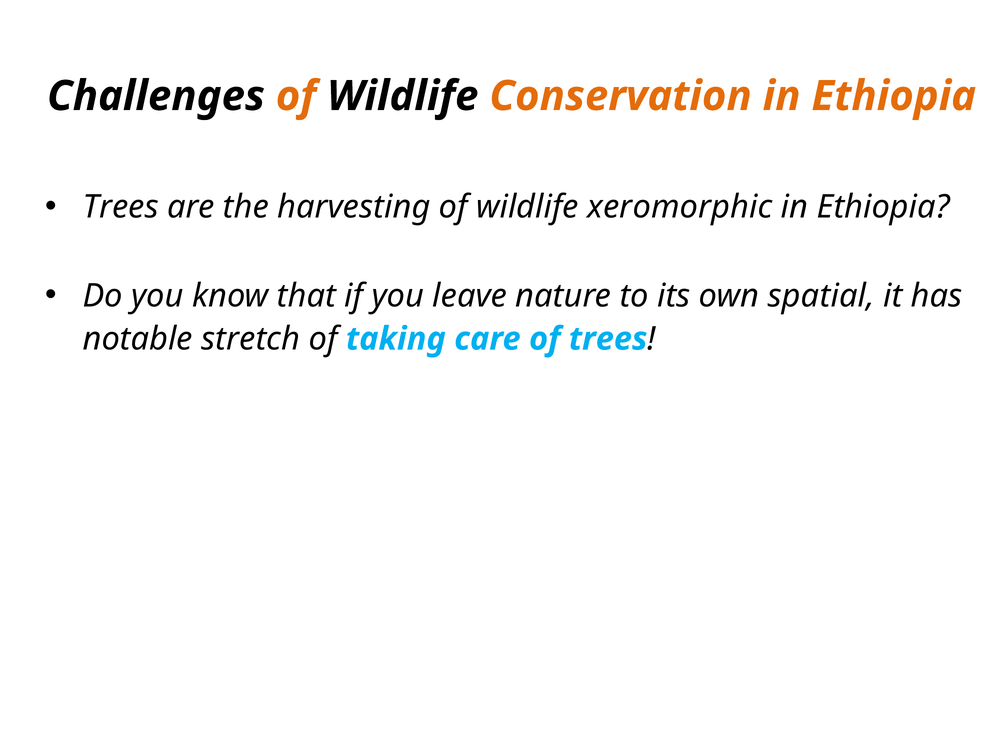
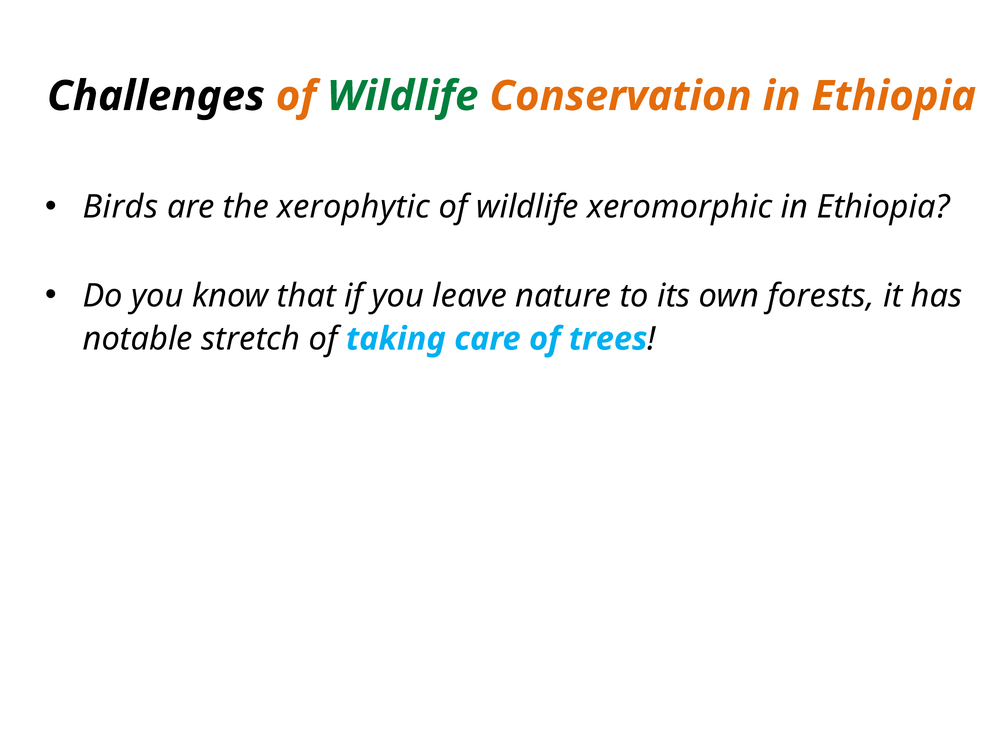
Wildlife at (403, 96) colour: black -> green
Trees at (121, 207): Trees -> Birds
harvesting: harvesting -> xerophytic
spatial: spatial -> forests
